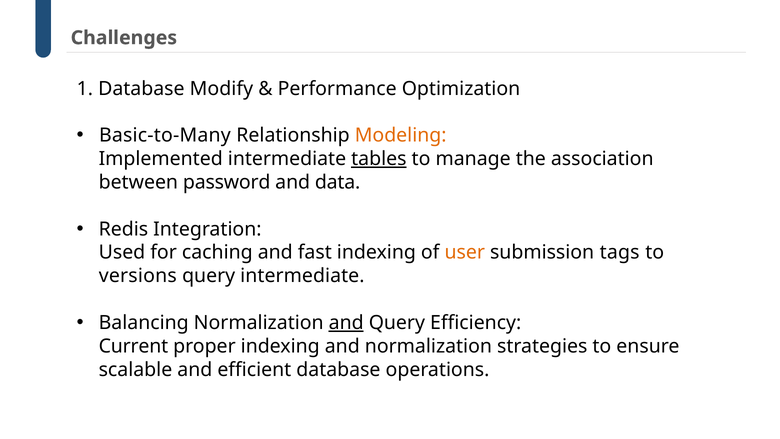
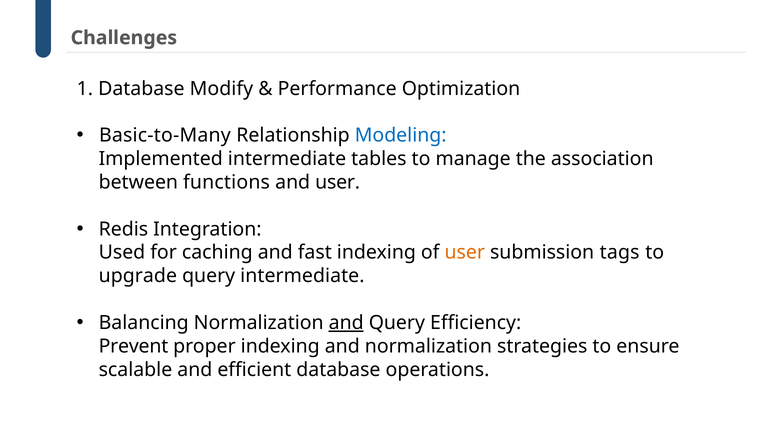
Modeling colour: orange -> blue
tables underline: present -> none
password: password -> functions
and data: data -> user
versions: versions -> upgrade
Current: Current -> Prevent
